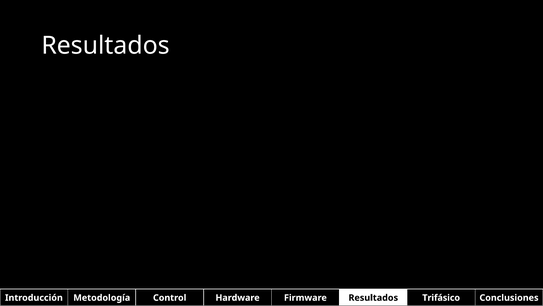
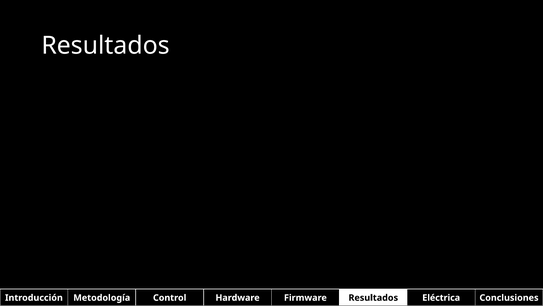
Trifásico: Trifásico -> Eléctrica
